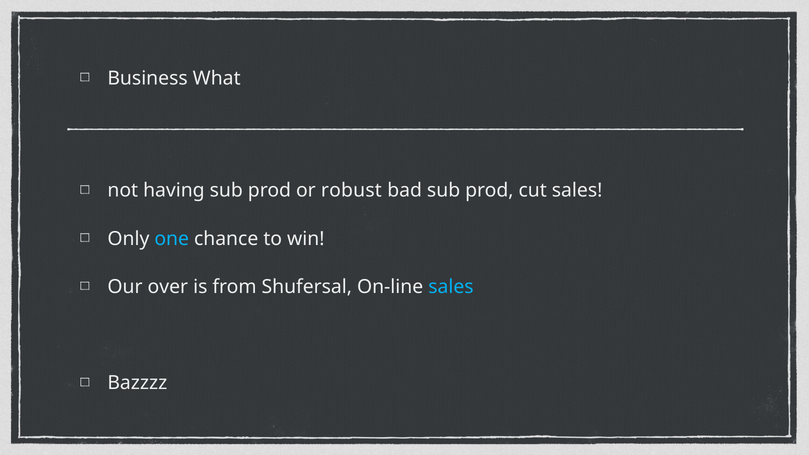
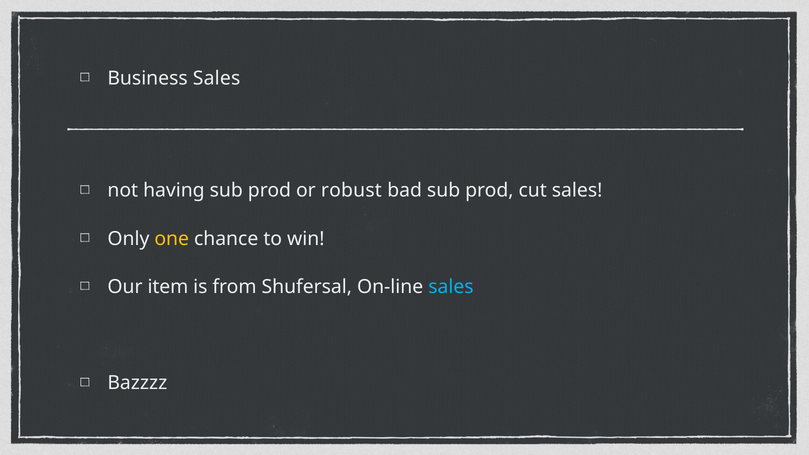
Business What: What -> Sales
one colour: light blue -> yellow
over: over -> item
